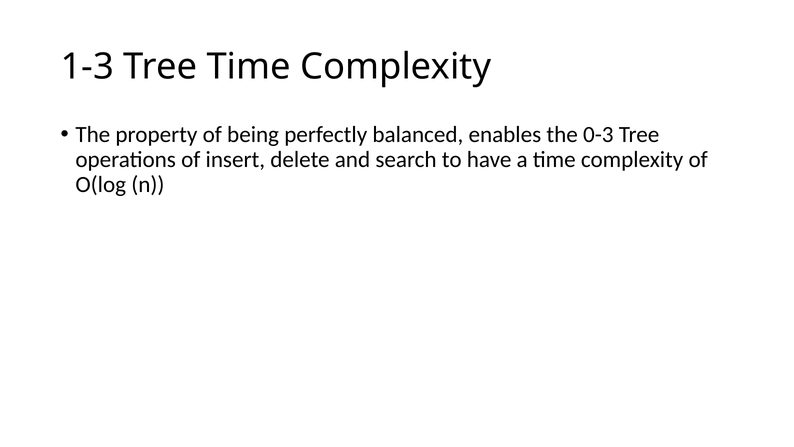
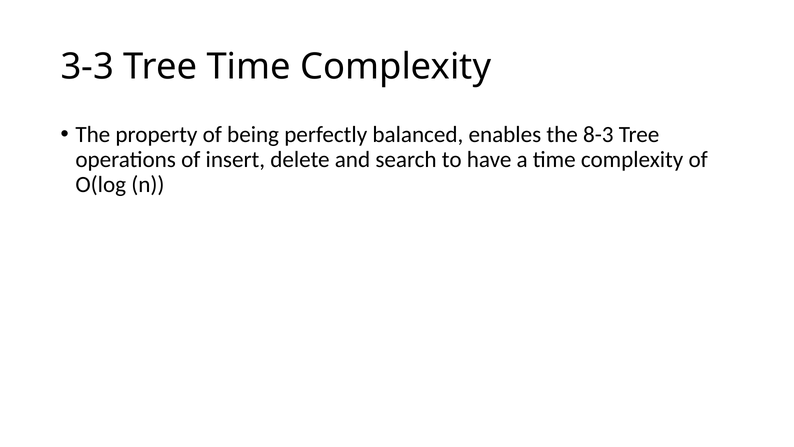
1-3: 1-3 -> 3-3
0-3: 0-3 -> 8-3
